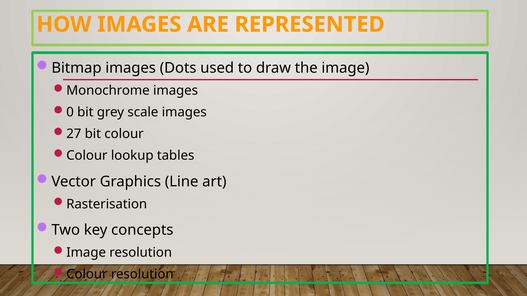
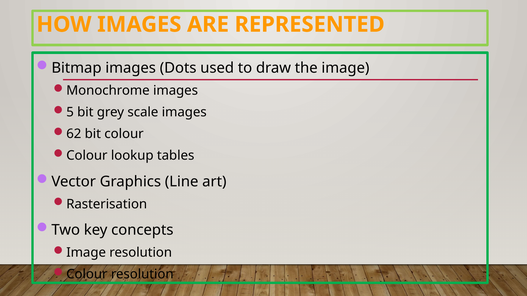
0: 0 -> 5
27: 27 -> 62
